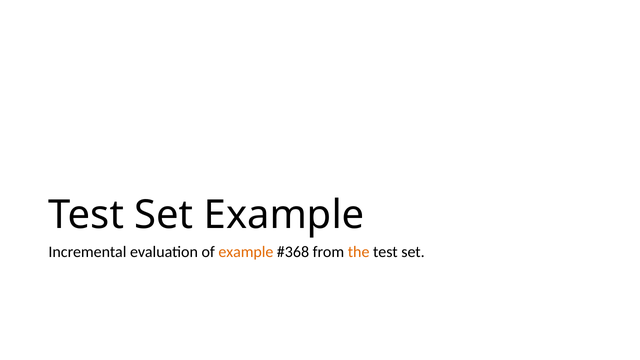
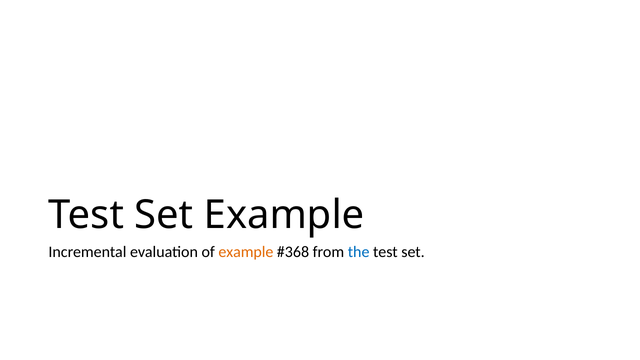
the colour: orange -> blue
